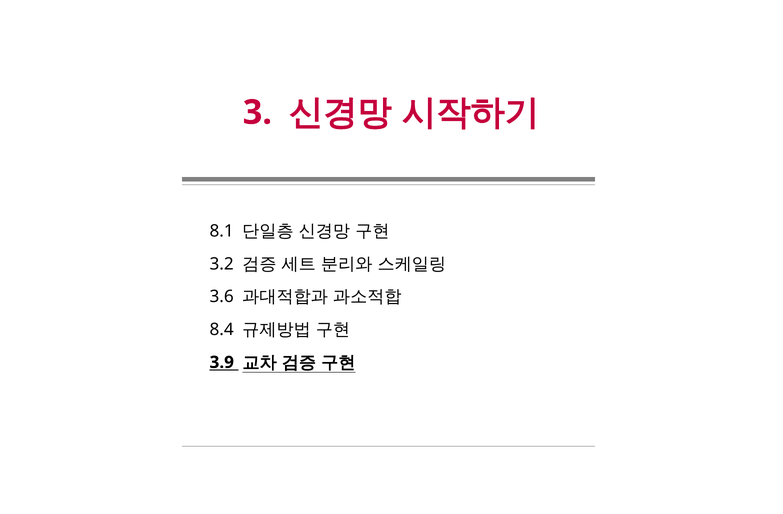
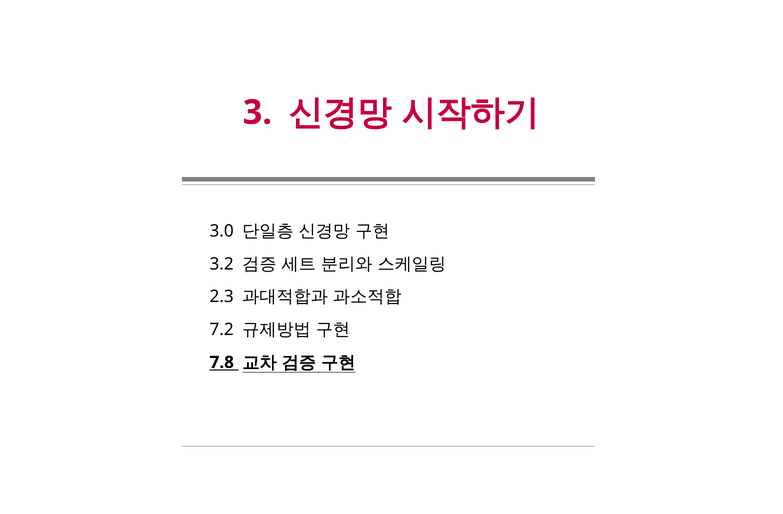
8.1: 8.1 -> 3.0
3.6: 3.6 -> 2.3
8.4: 8.4 -> 7.2
3.9: 3.9 -> 7.8
